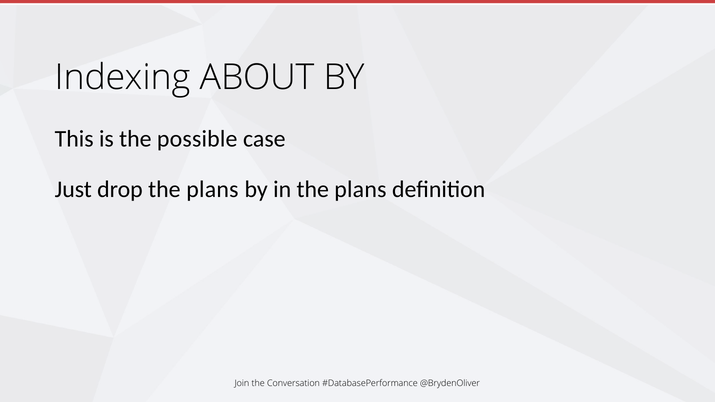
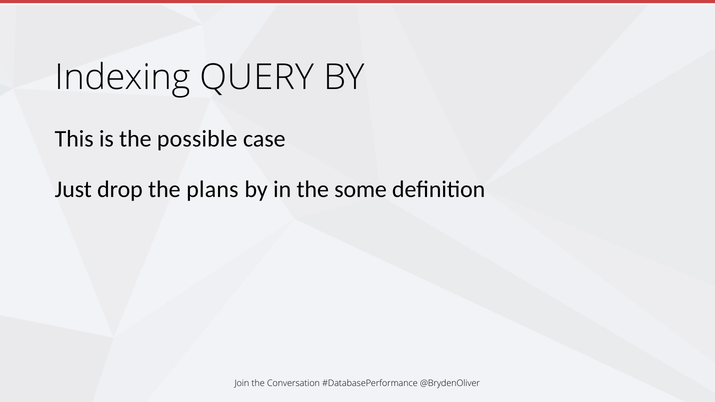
ABOUT: ABOUT -> QUERY
in the plans: plans -> some
